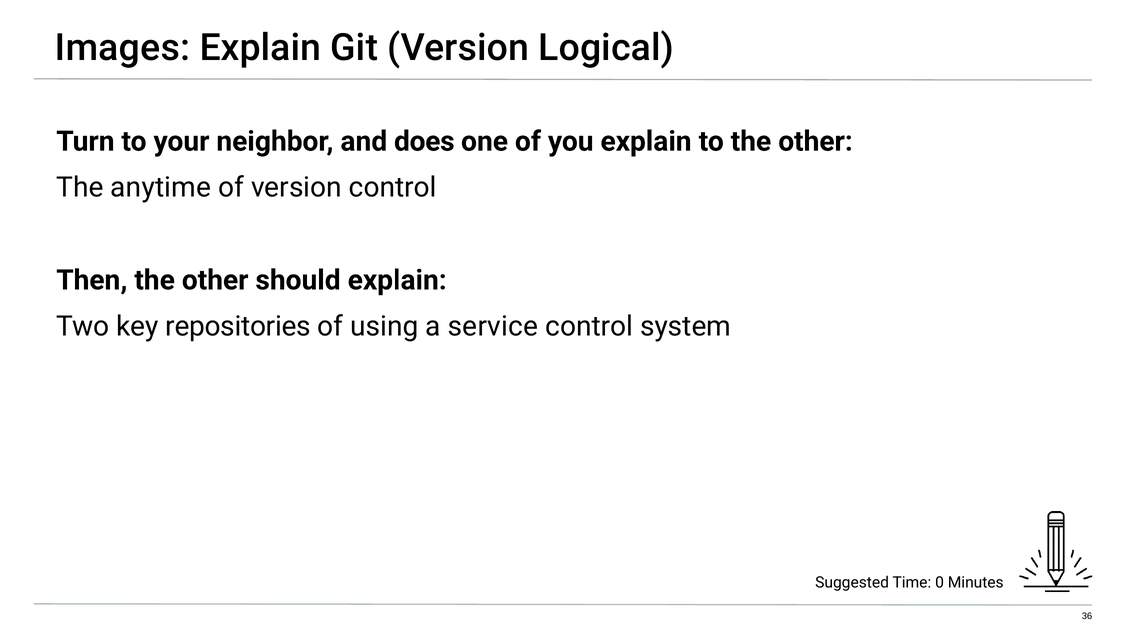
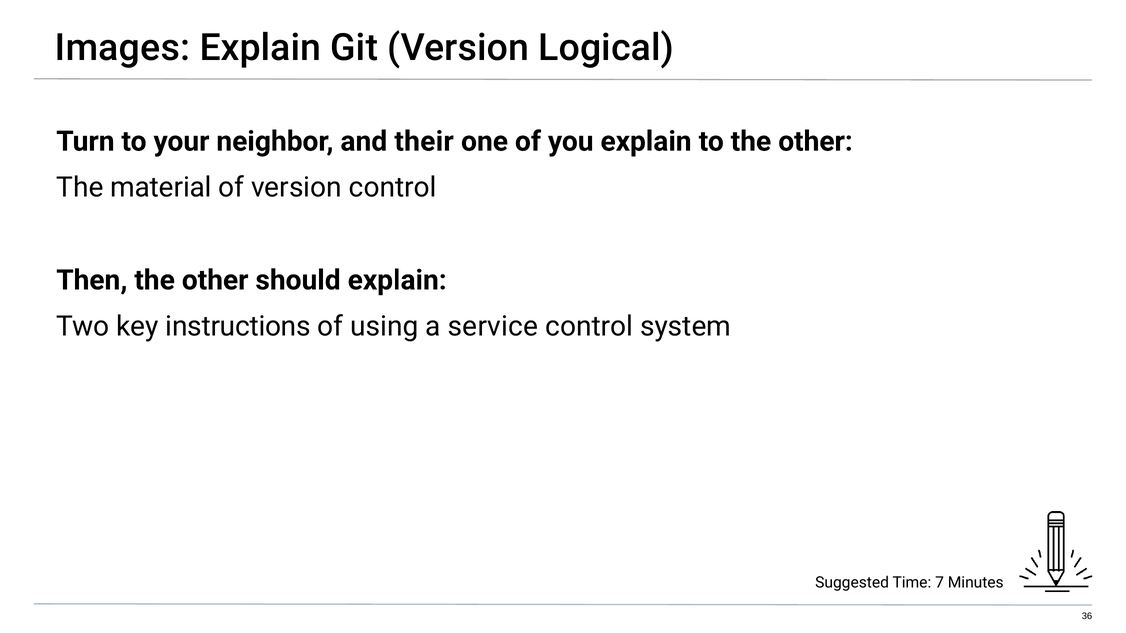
does: does -> their
anytime: anytime -> material
repositories: repositories -> instructions
0: 0 -> 7
